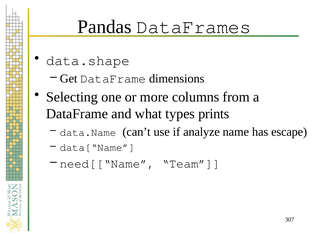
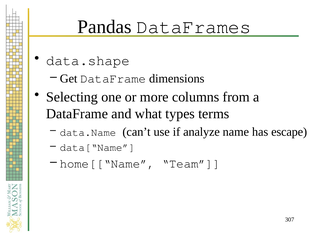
prints: prints -> terms
need[[“Name: need[[“Name -> home[[“Name
